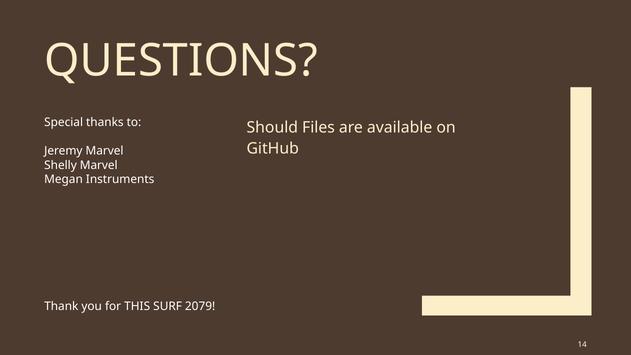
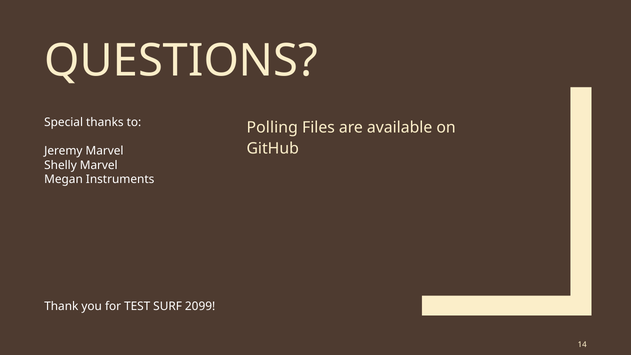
Should: Should -> Polling
THIS: THIS -> TEST
2079: 2079 -> 2099
